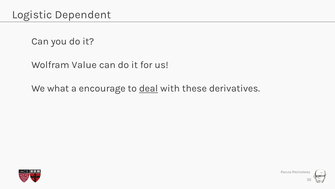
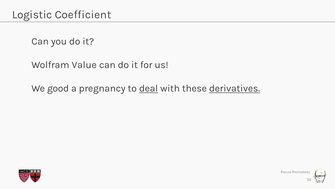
Dependent: Dependent -> Coefficient
what: what -> good
encourage: encourage -> pregnancy
derivatives underline: none -> present
